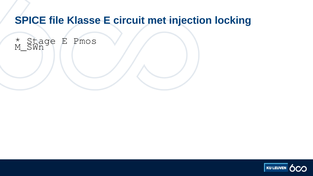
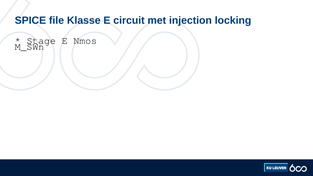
Pmos: Pmos -> Nmos
